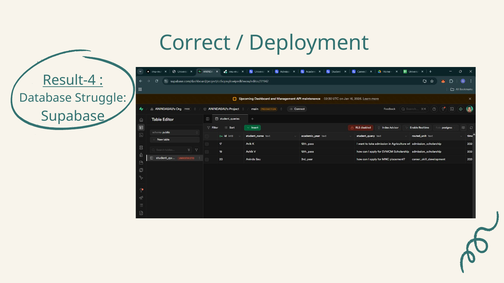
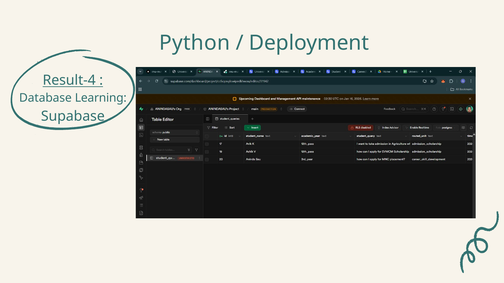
Correct: Correct -> Python
Struggle: Struggle -> Learning
